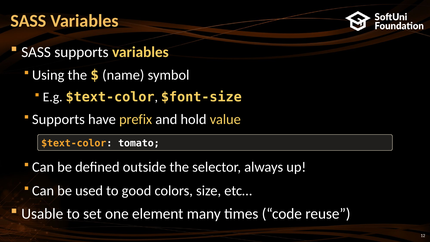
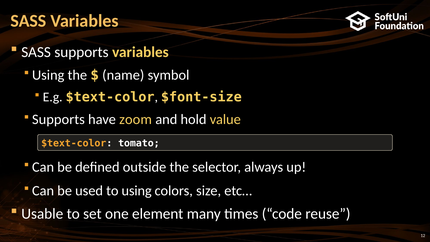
prefix: prefix -> zoom
to good: good -> using
